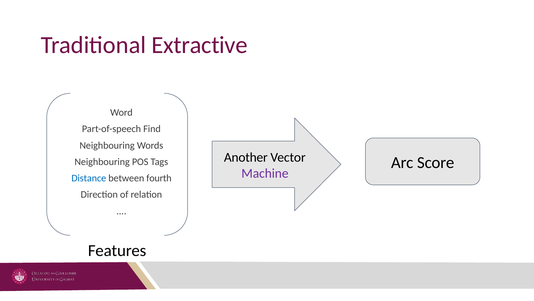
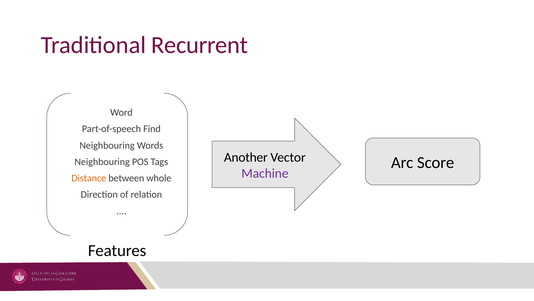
Extractive: Extractive -> Recurrent
Distance colour: blue -> orange
fourth: fourth -> whole
